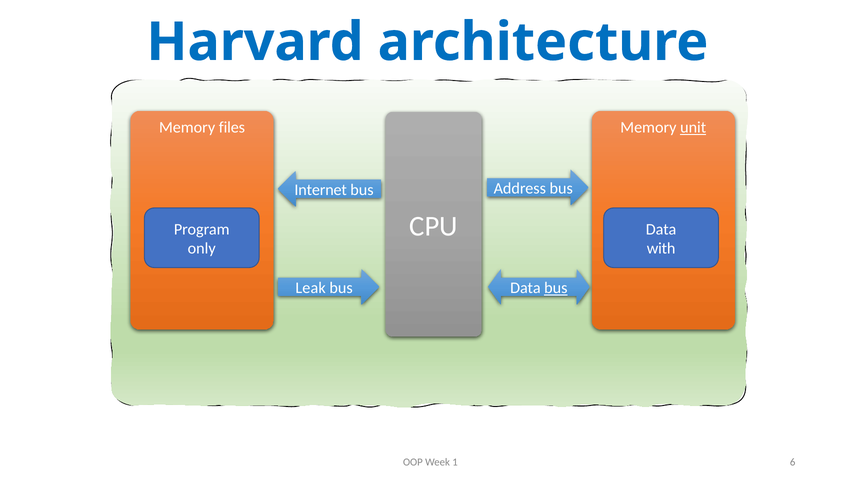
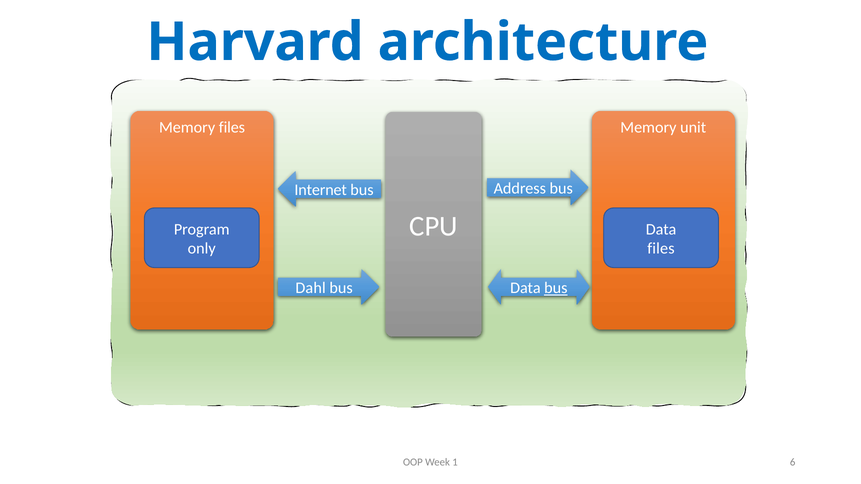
unit underline: present -> none
with at (661, 249): with -> files
Leak: Leak -> Dahl
